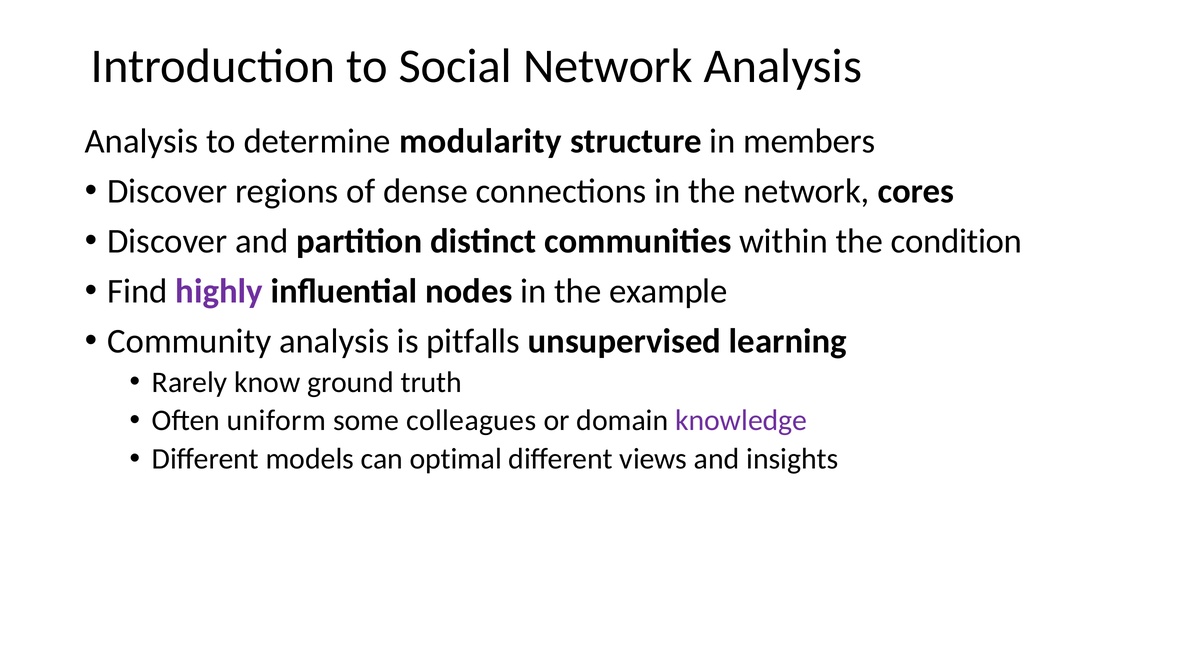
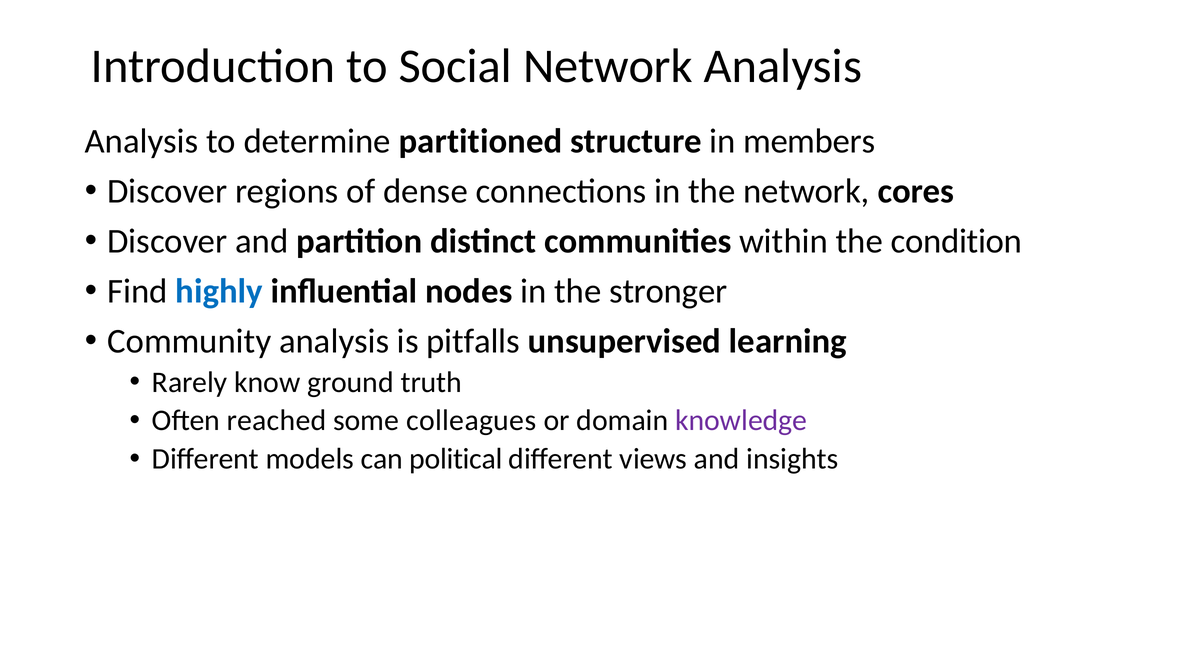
modularity: modularity -> partitioned
highly colour: purple -> blue
example: example -> stronger
uniform: uniform -> reached
optimal: optimal -> political
